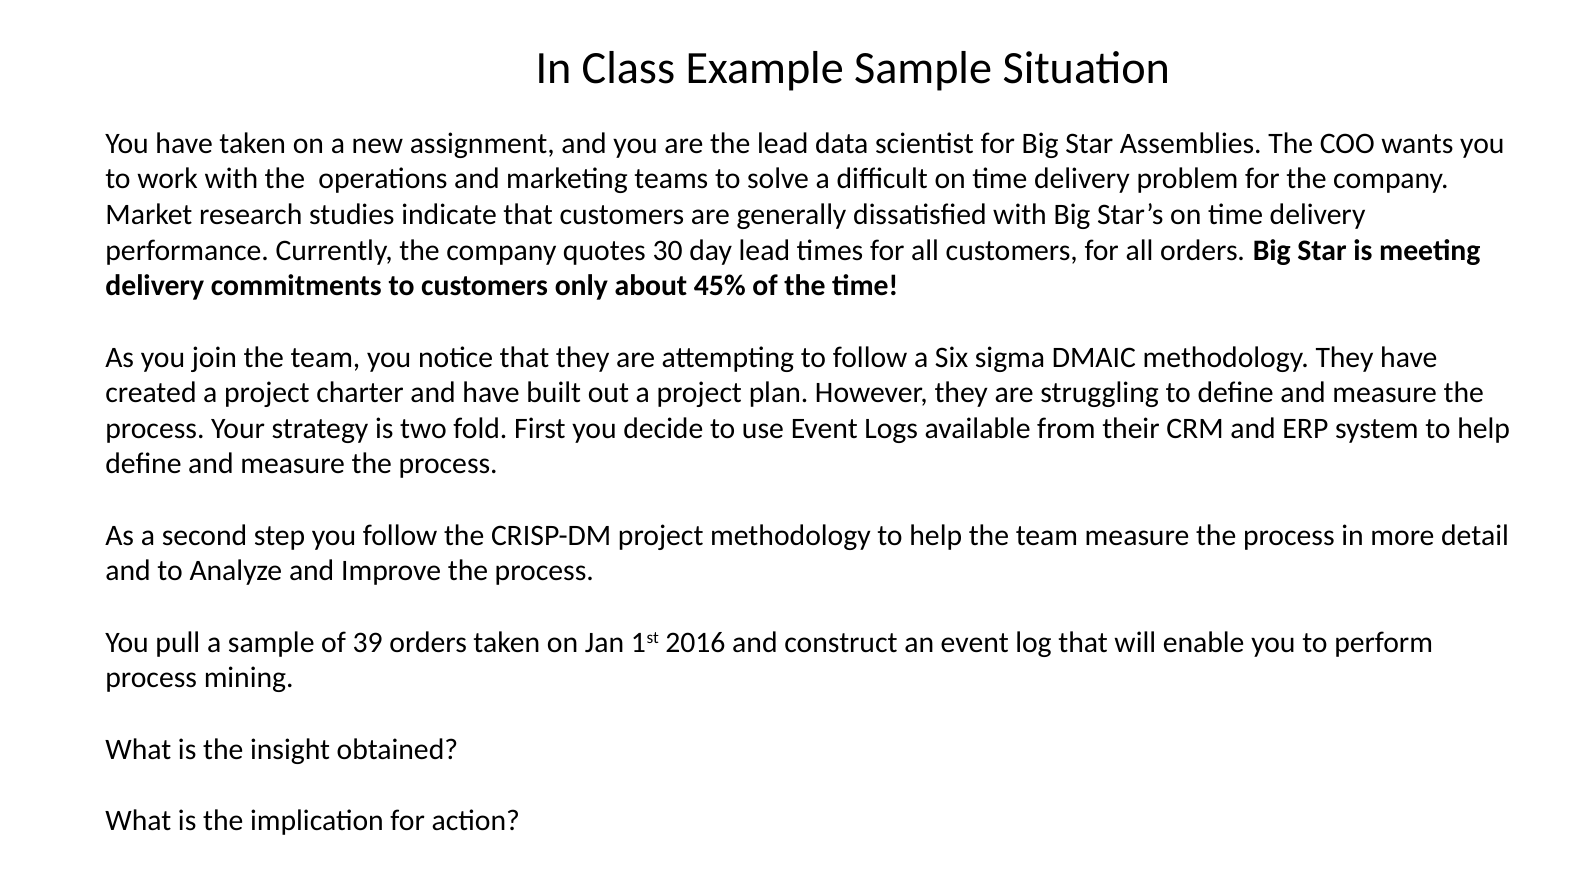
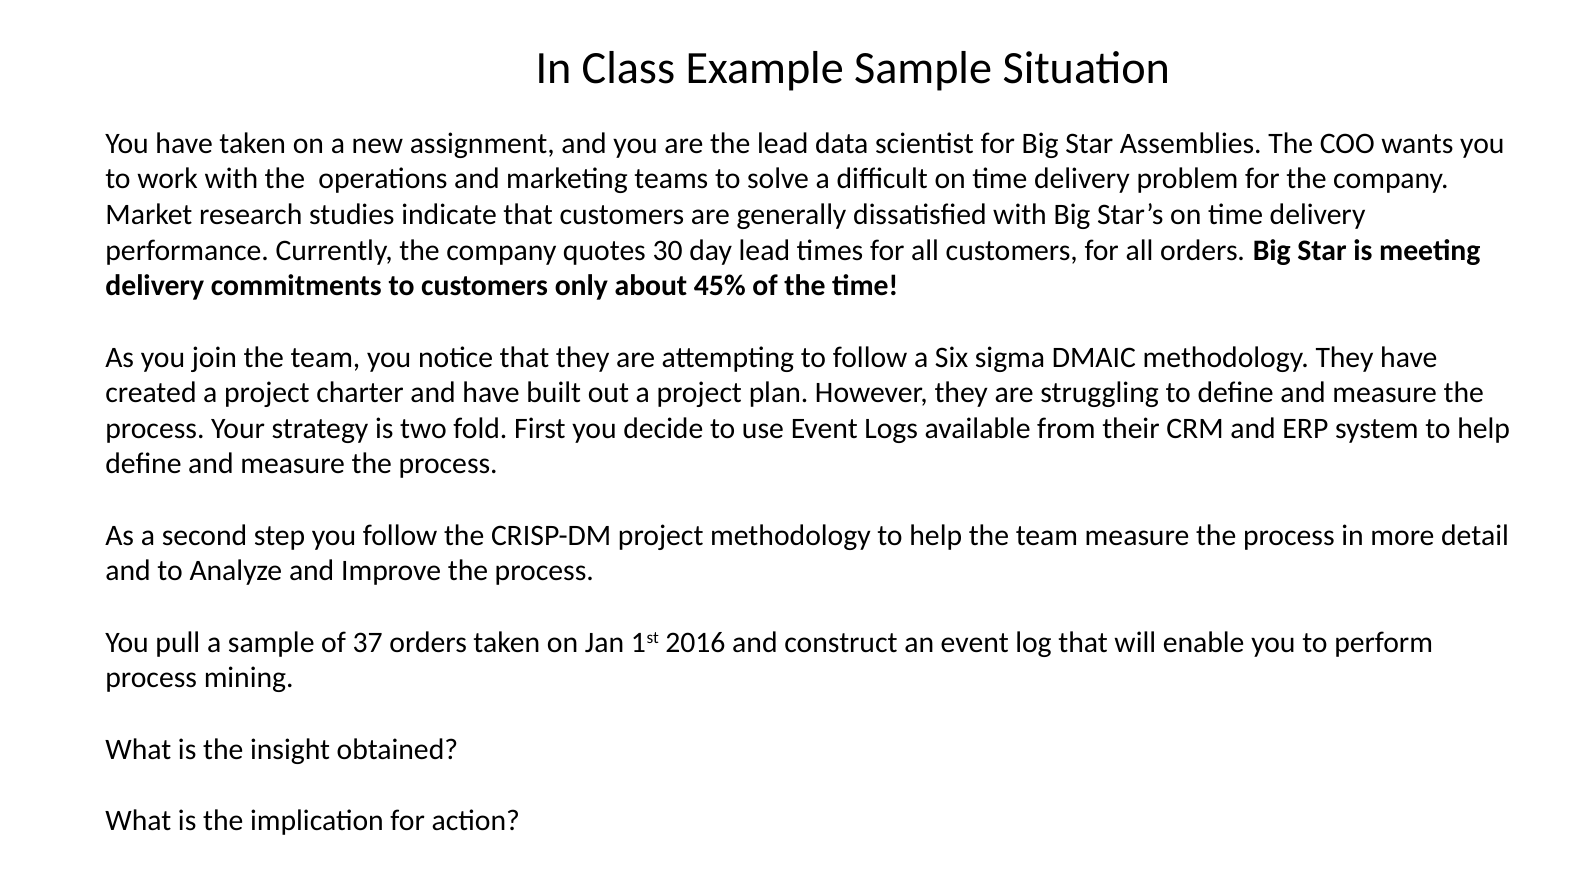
39: 39 -> 37
